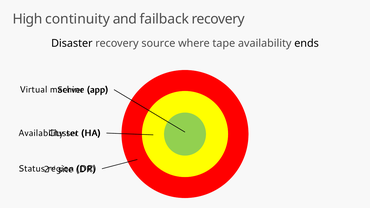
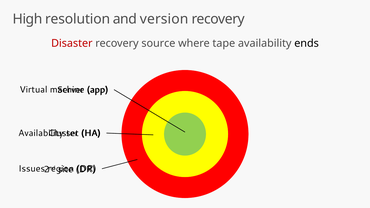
continuity: continuity -> resolution
failback: failback -> version
Disaster colour: black -> red
Status: Status -> Issues
